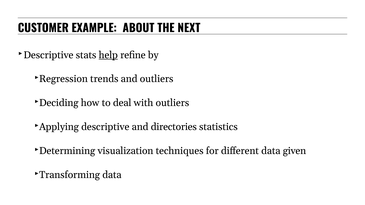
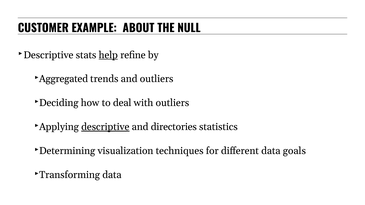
NEXT: NEXT -> NULL
Regression: Regression -> Aggregated
descriptive at (105, 127) underline: none -> present
given: given -> goals
